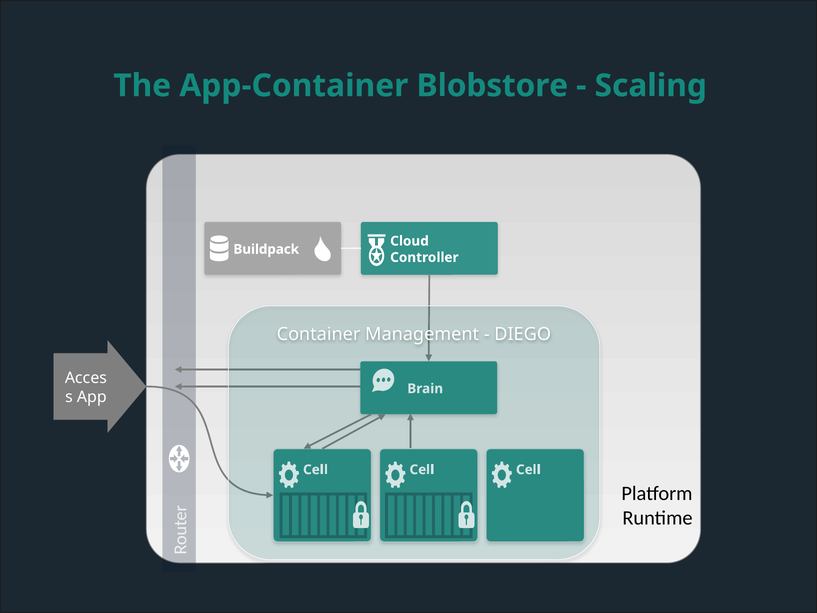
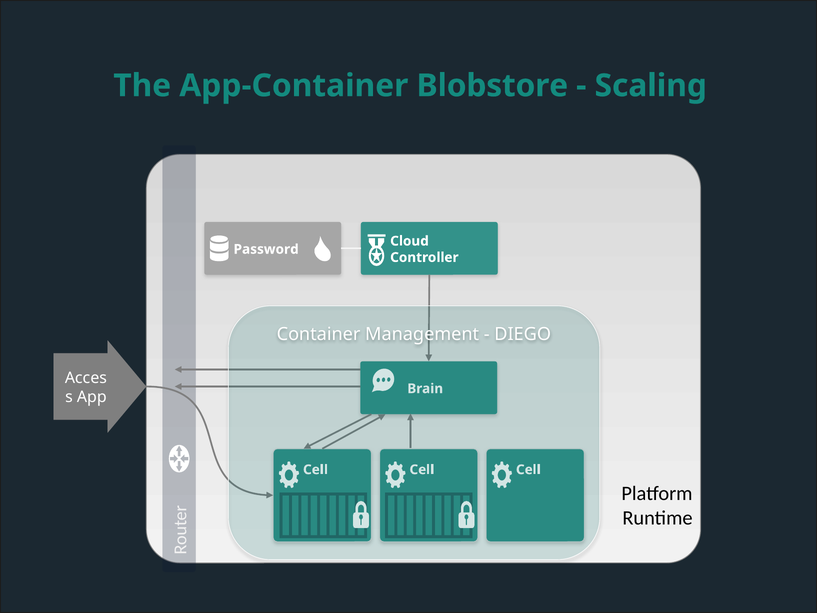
Buildpack: Buildpack -> Password
